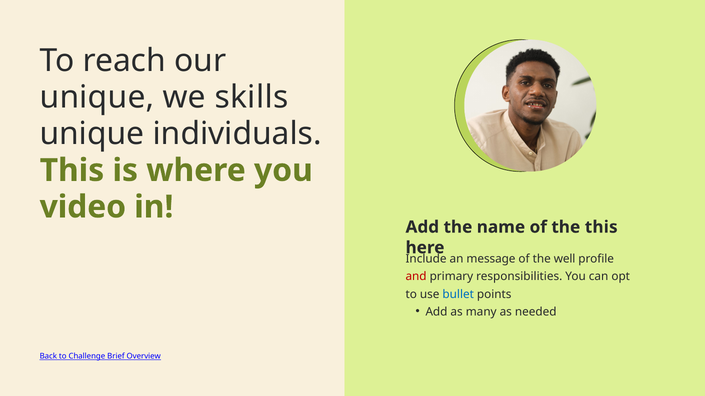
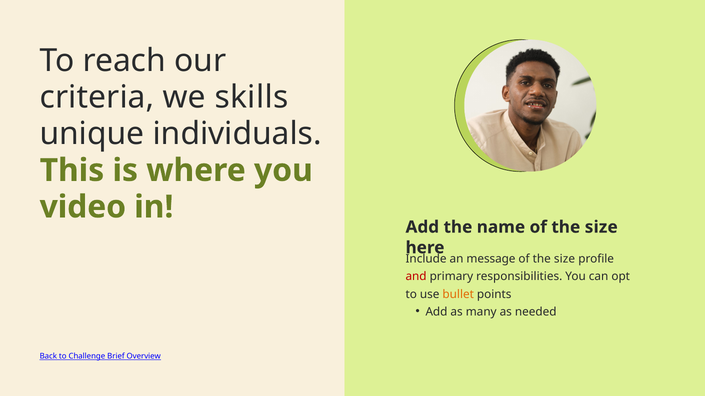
unique at (97, 97): unique -> criteria
name of the this: this -> size
well at (565, 259): well -> size
bullet colour: blue -> orange
